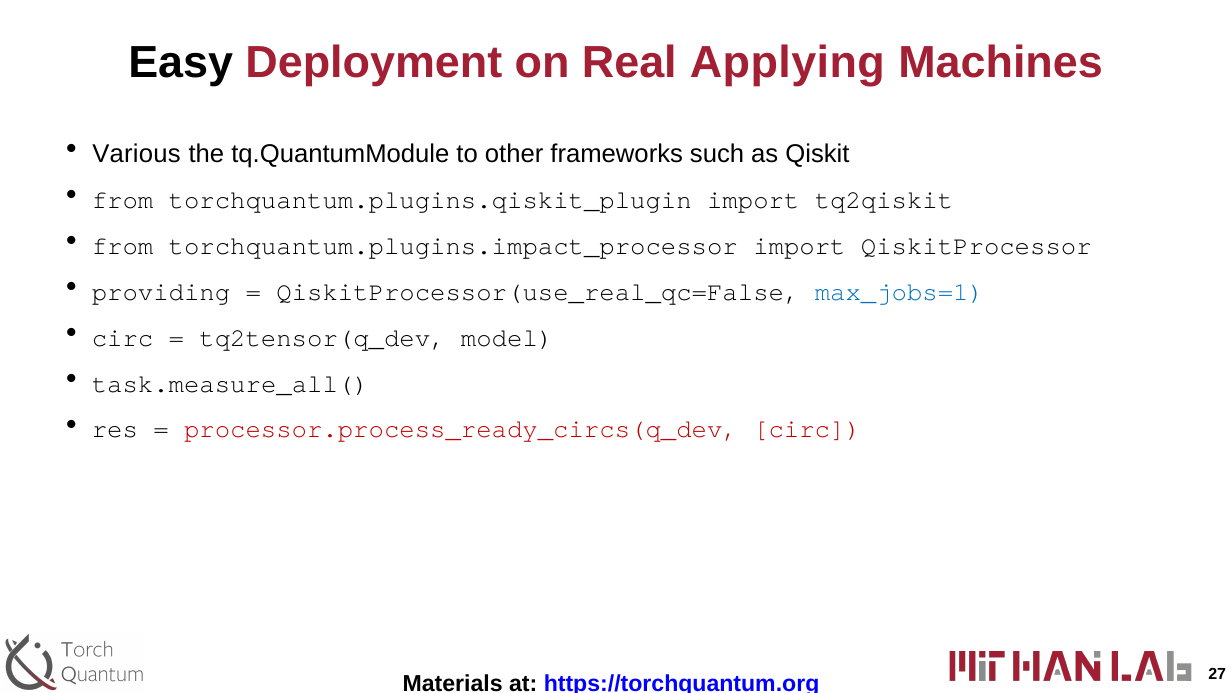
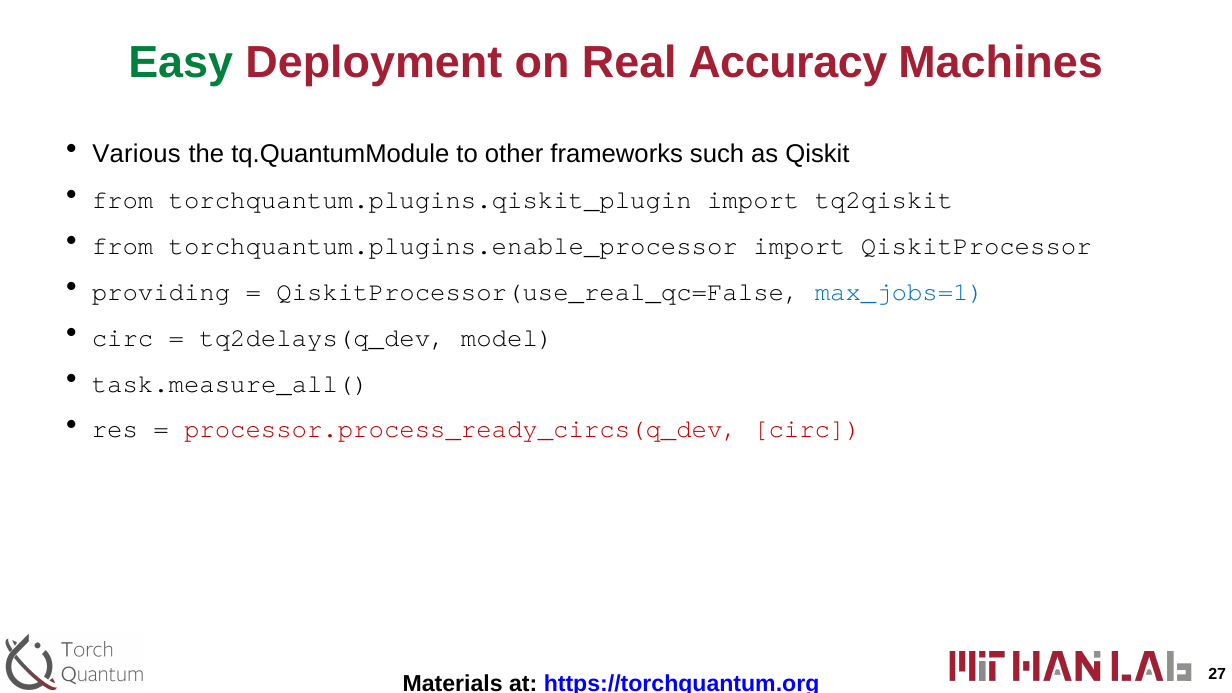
Easy colour: black -> green
Applying: Applying -> Accuracy
torchquantum.plugins.impact_processor: torchquantum.plugins.impact_processor -> torchquantum.plugins.enable_processor
tq2tensor(q_dev: tq2tensor(q_dev -> tq2delays(q_dev
